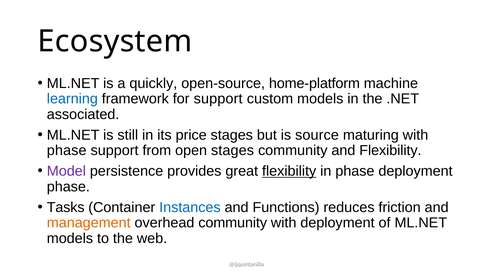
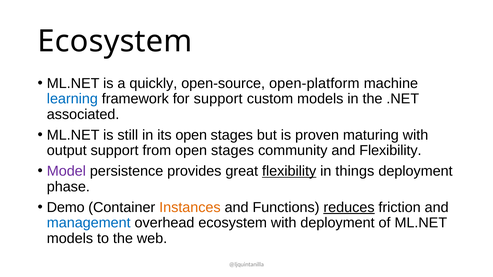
home-platform: home-platform -> open-platform
its price: price -> open
source: source -> proven
phase at (67, 151): phase -> output
in phase: phase -> things
Tasks: Tasks -> Demo
Instances colour: blue -> orange
reduces underline: none -> present
management colour: orange -> blue
overhead community: community -> ecosystem
